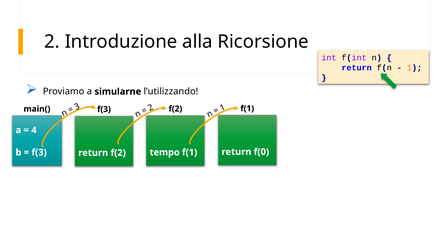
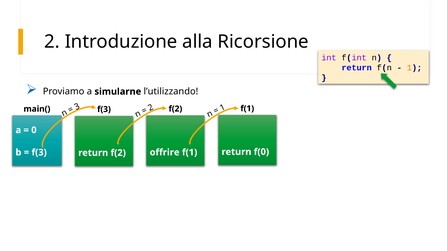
4: 4 -> 0
tempo: tempo -> offrire
